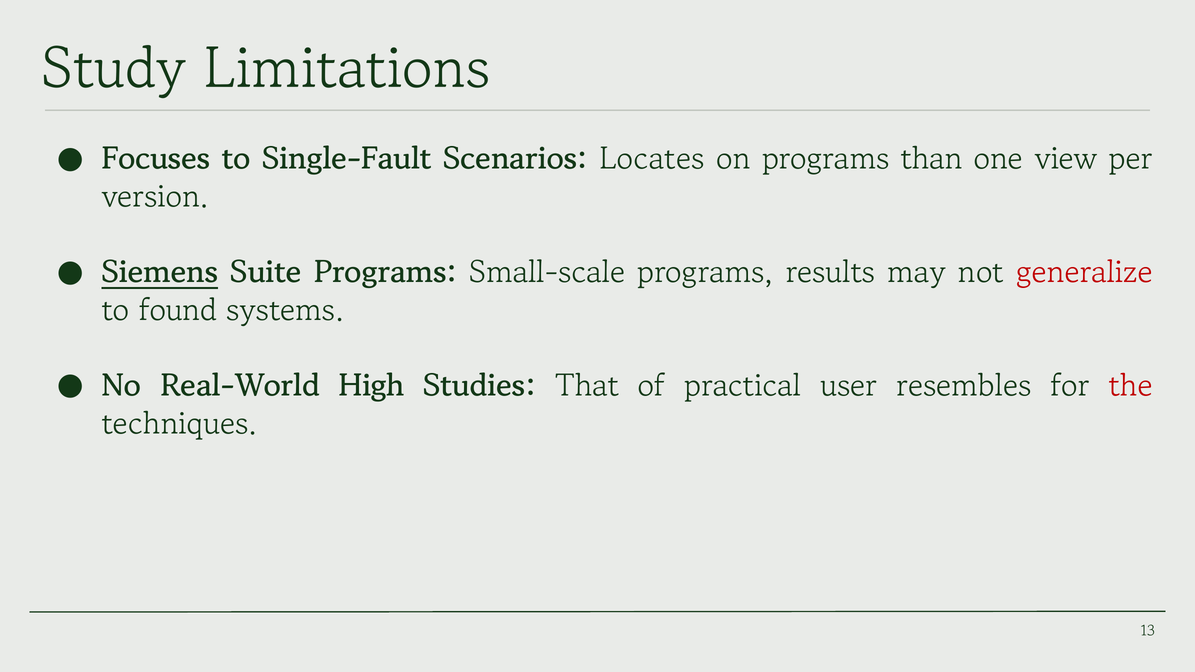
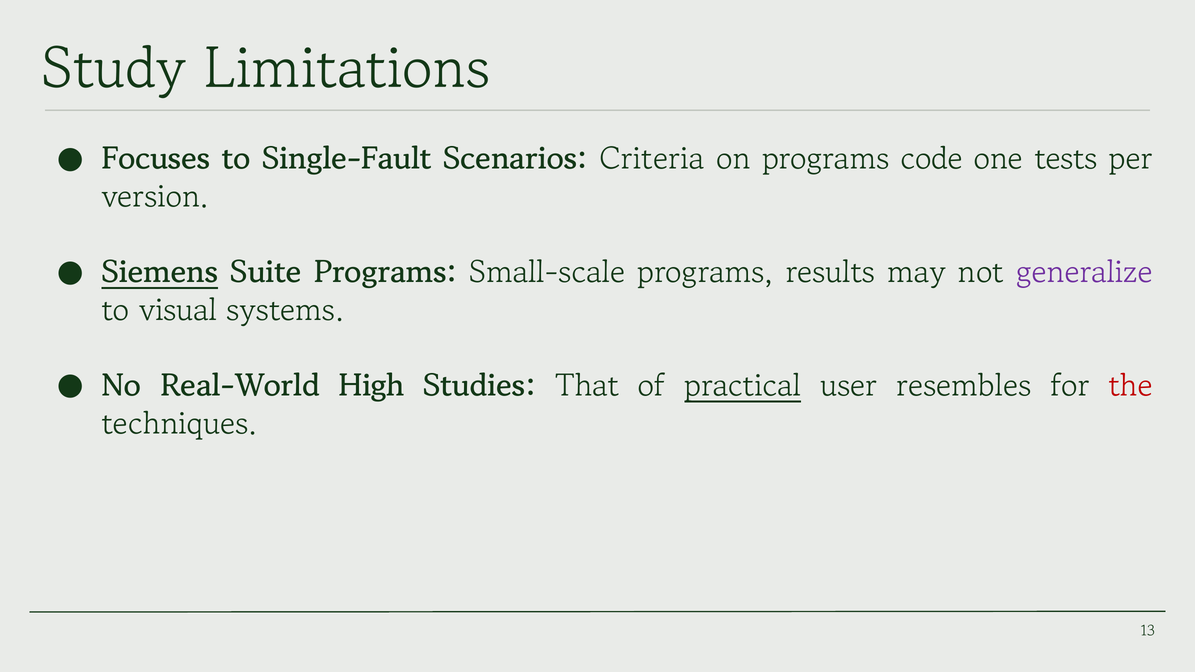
Locates: Locates -> Criteria
than: than -> code
view: view -> tests
generalize colour: red -> purple
found: found -> visual
practical underline: none -> present
